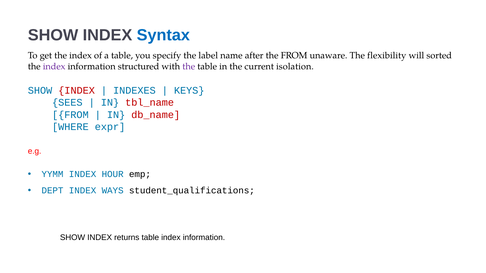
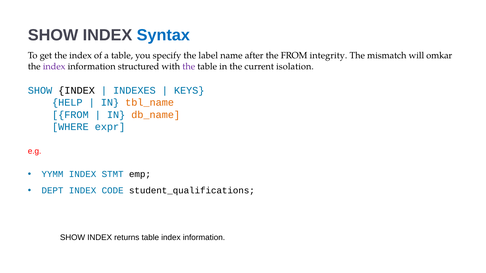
unaware: unaware -> integrity
flexibility: flexibility -> mismatch
sorted: sorted -> omkar
INDEX at (77, 91) colour: red -> black
SEES: SEES -> HELP
tbl_name colour: red -> orange
db_name colour: red -> orange
HOUR: HOUR -> STMT
WAYS: WAYS -> CODE
